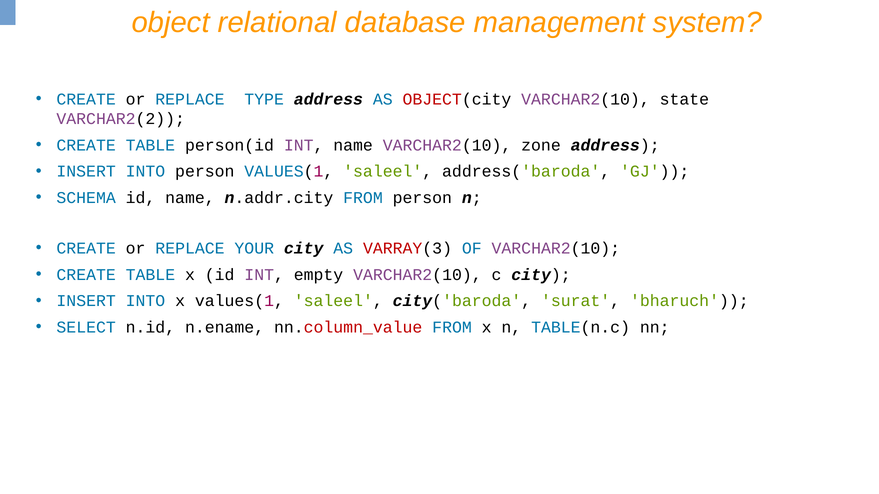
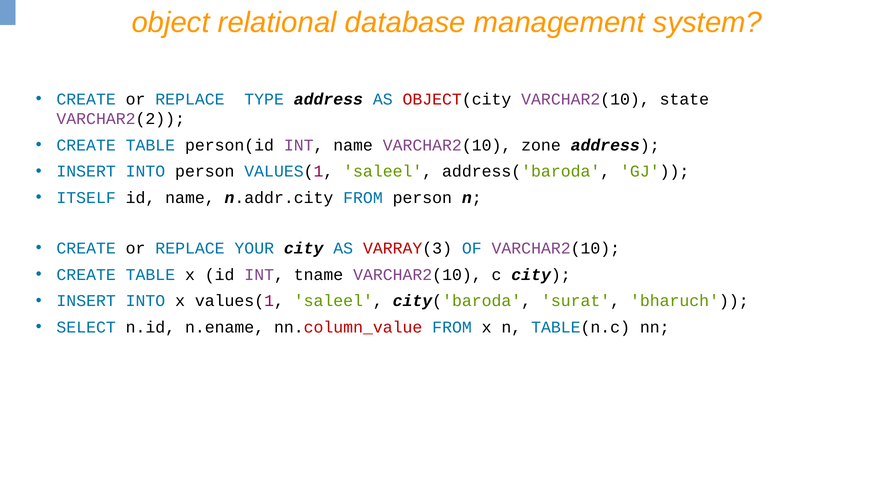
SCHEMA: SCHEMA -> ITSELF
empty: empty -> tname
